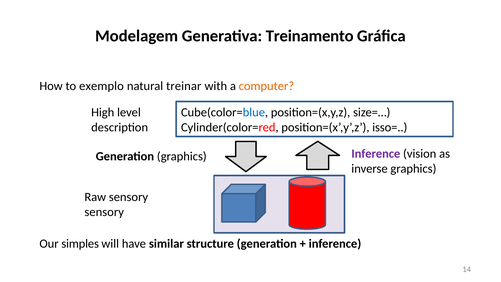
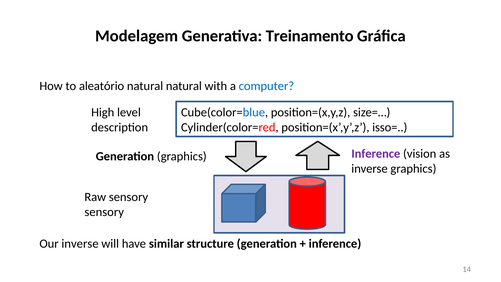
exemplo: exemplo -> aleatório
natural treinar: treinar -> natural
computer colour: orange -> blue
Our simples: simples -> inverse
